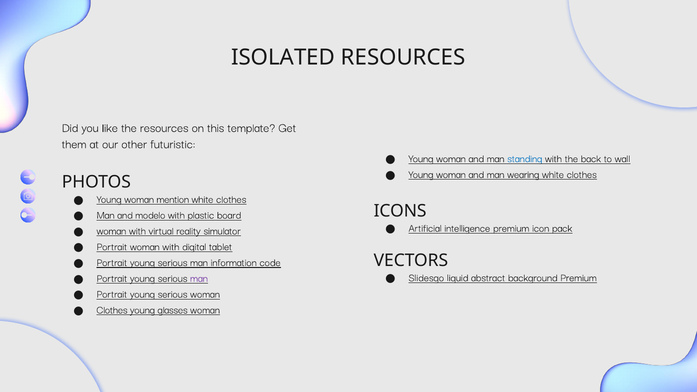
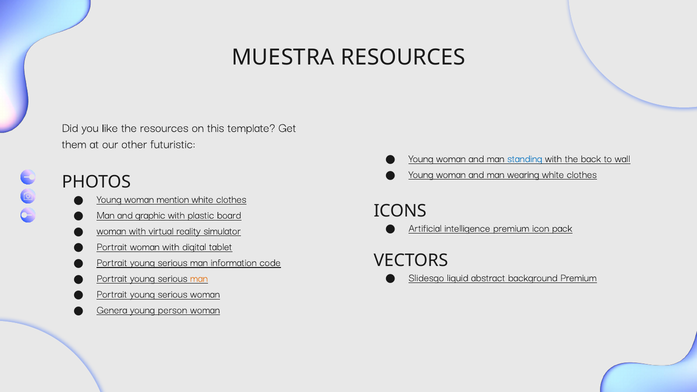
ISOLATED: ISOLATED -> MUESTRA
modelo: modelo -> graphic
man at (199, 278) colour: purple -> orange
Clothes at (112, 310): Clothes -> Genera
glasses: glasses -> person
